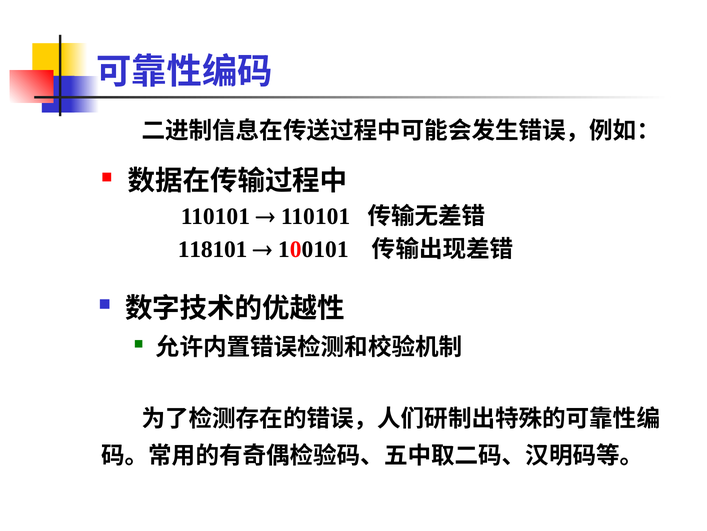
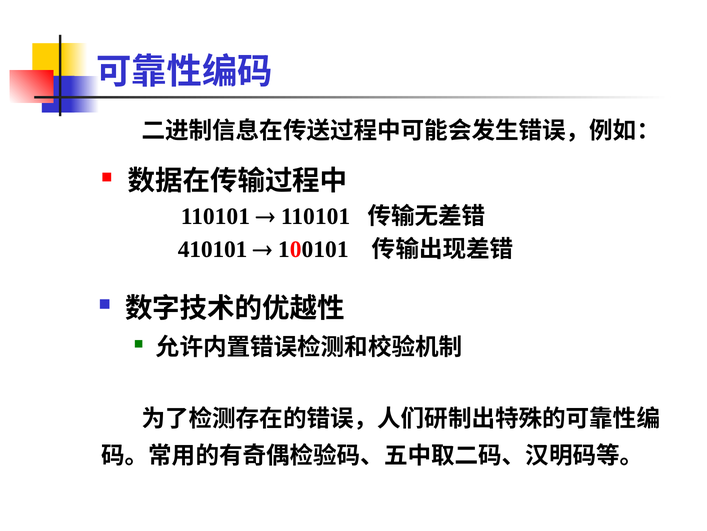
118101: 118101 -> 410101
